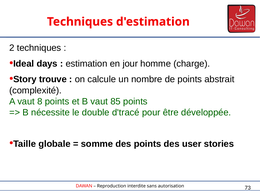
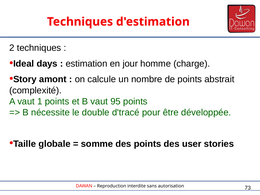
trouve: trouve -> amont
8: 8 -> 1
85: 85 -> 95
